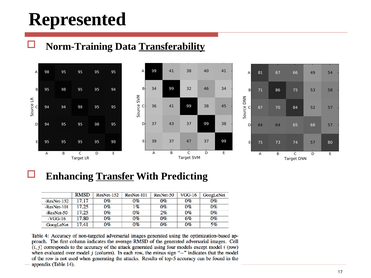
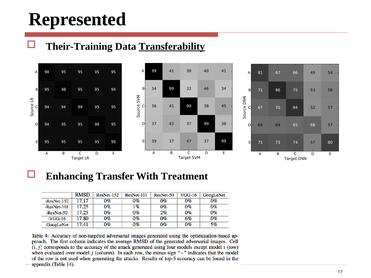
Norm-Training: Norm-Training -> Their-Training
Transfer underline: present -> none
Predicting: Predicting -> Treatment
